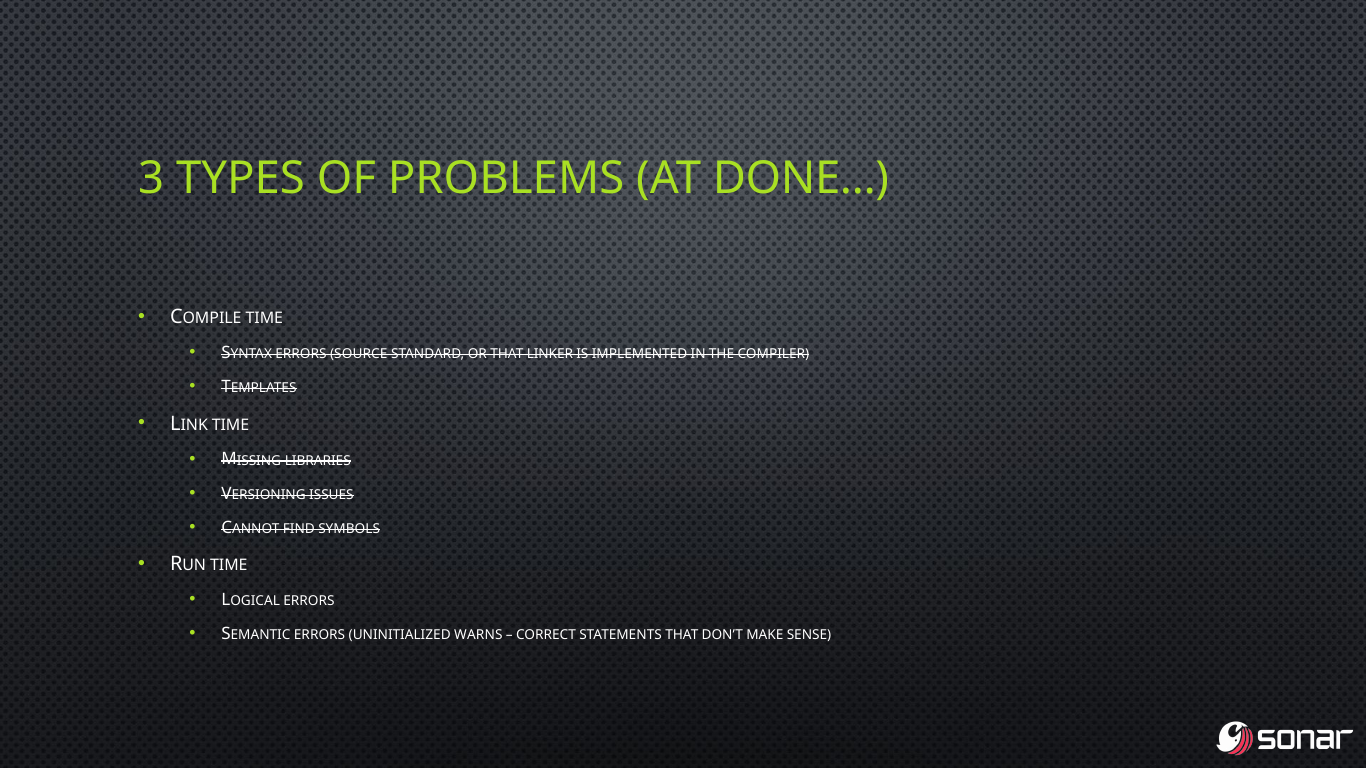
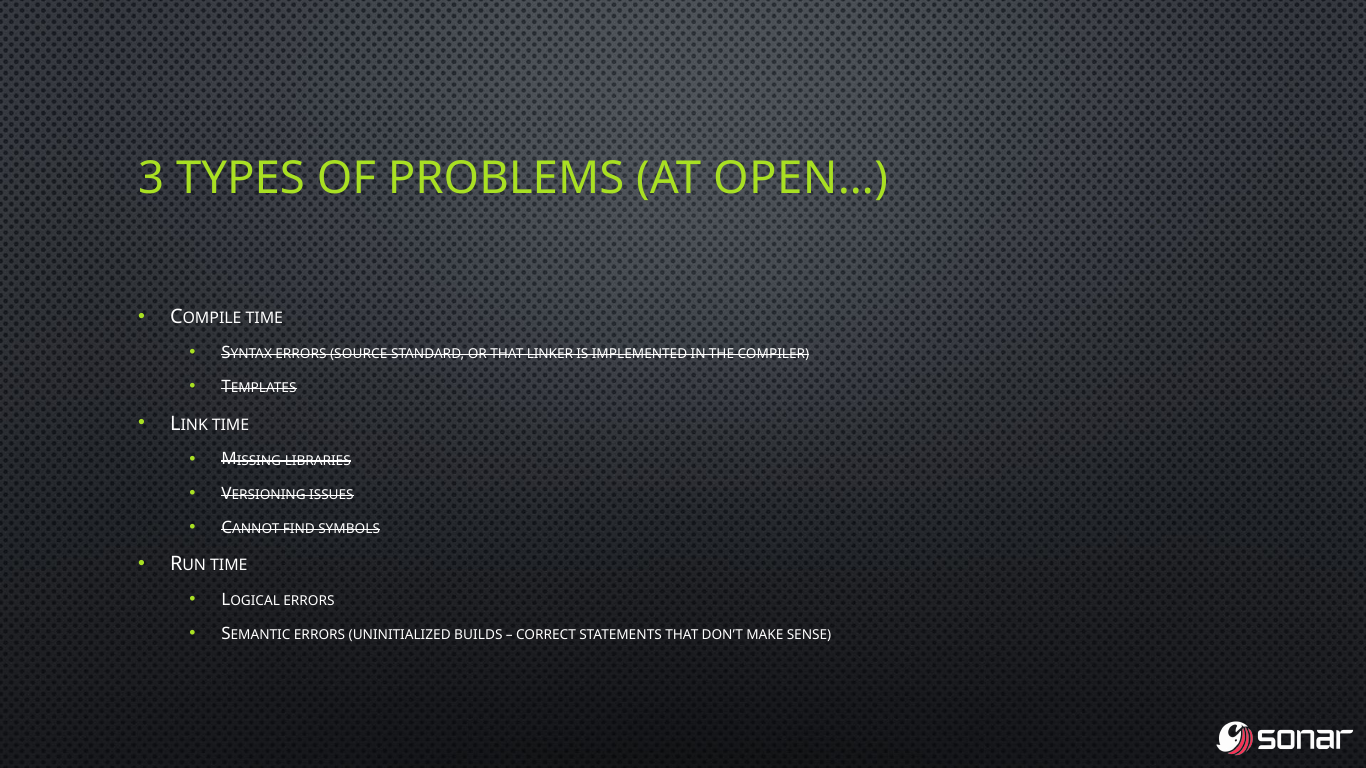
DONE…: DONE… -> OPEN…
WARNS: WARNS -> BUILDS
